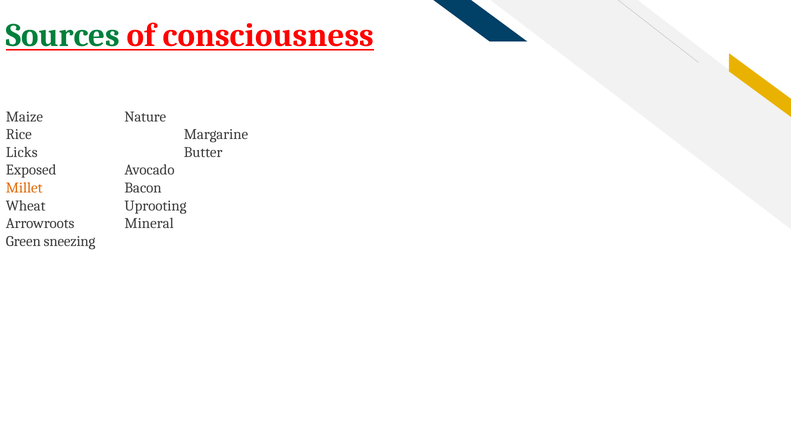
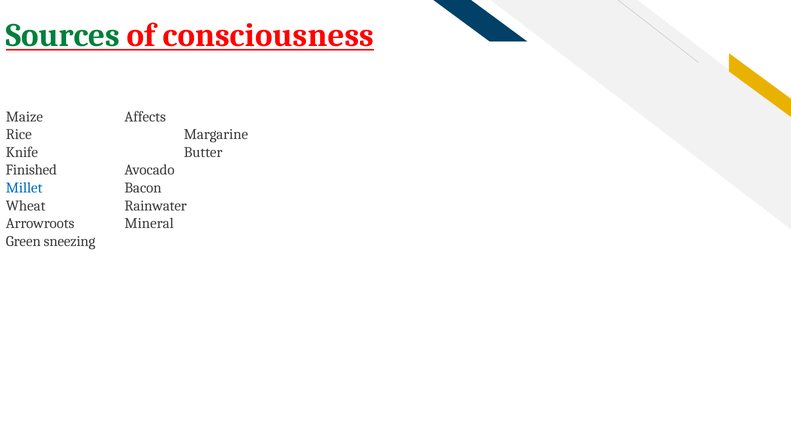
Nature: Nature -> Affects
Licks: Licks -> Knife
Exposed: Exposed -> Finished
Millet colour: orange -> blue
Uprooting: Uprooting -> Rainwater
